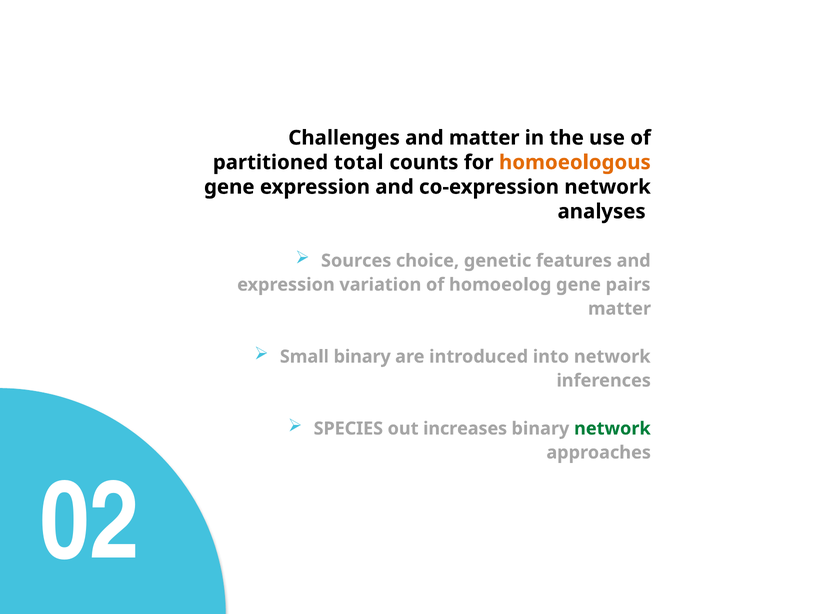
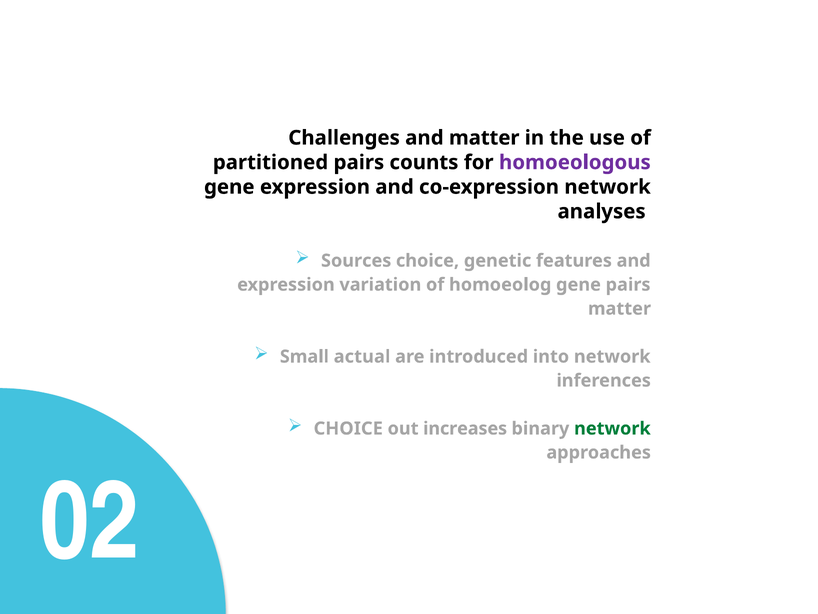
partitioned total: total -> pairs
homoeologous colour: orange -> purple
Small binary: binary -> actual
SPECIES at (348, 428): SPECIES -> CHOICE
